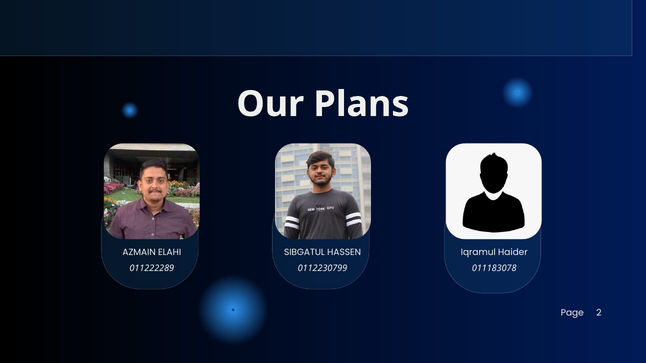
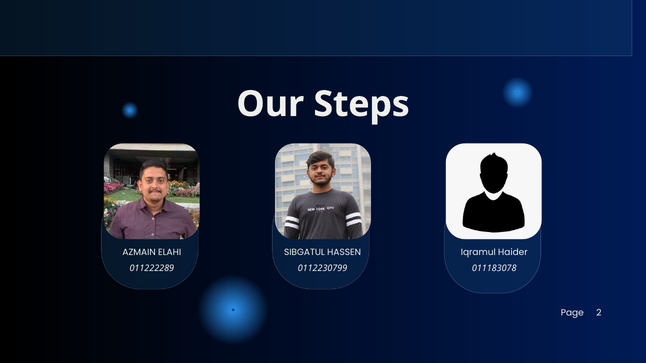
Plans: Plans -> Steps
